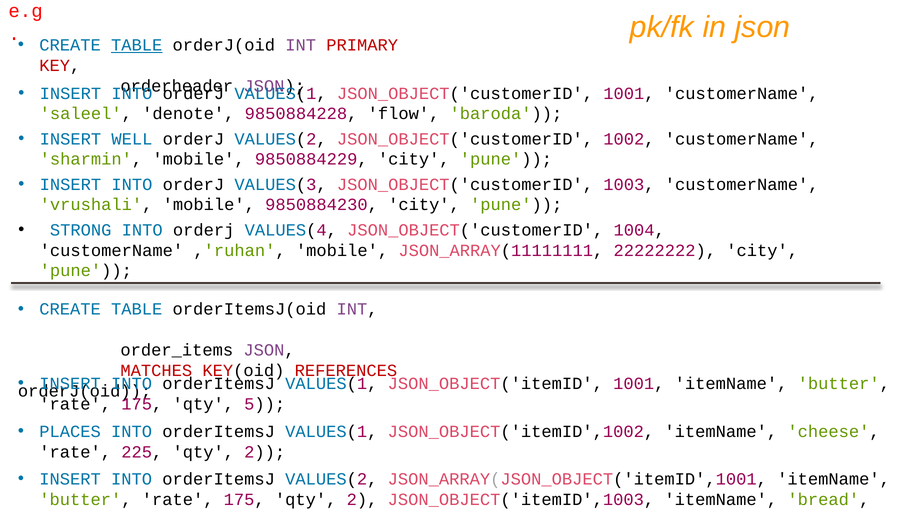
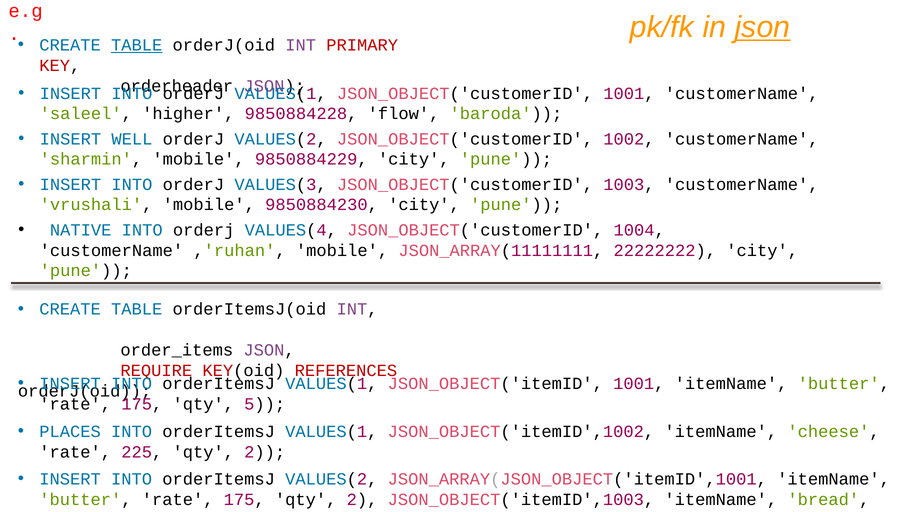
json at (762, 27) underline: none -> present
denote: denote -> higher
STRONG: STRONG -> NATIVE
MATCHES: MATCHES -> REQUIRE
